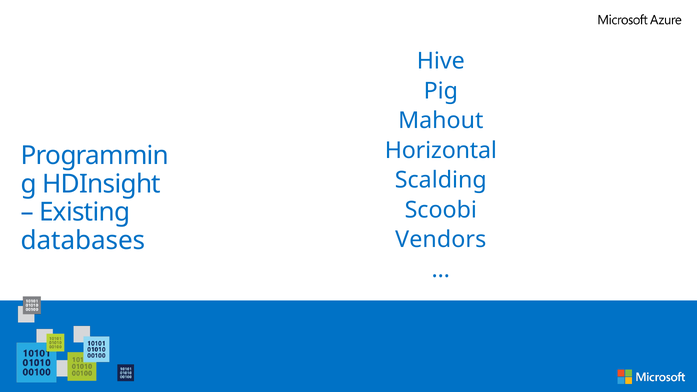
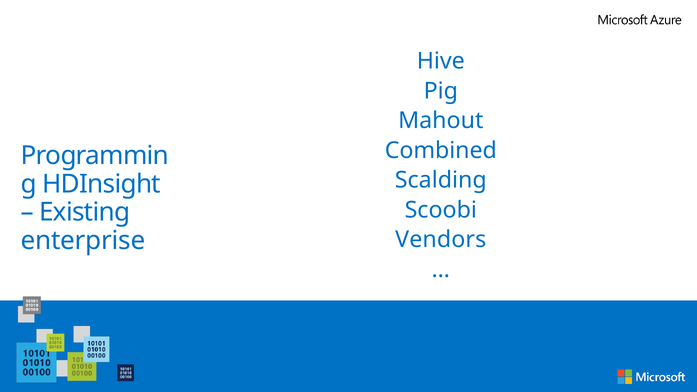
Horizontal: Horizontal -> Combined
databases: databases -> enterprise
